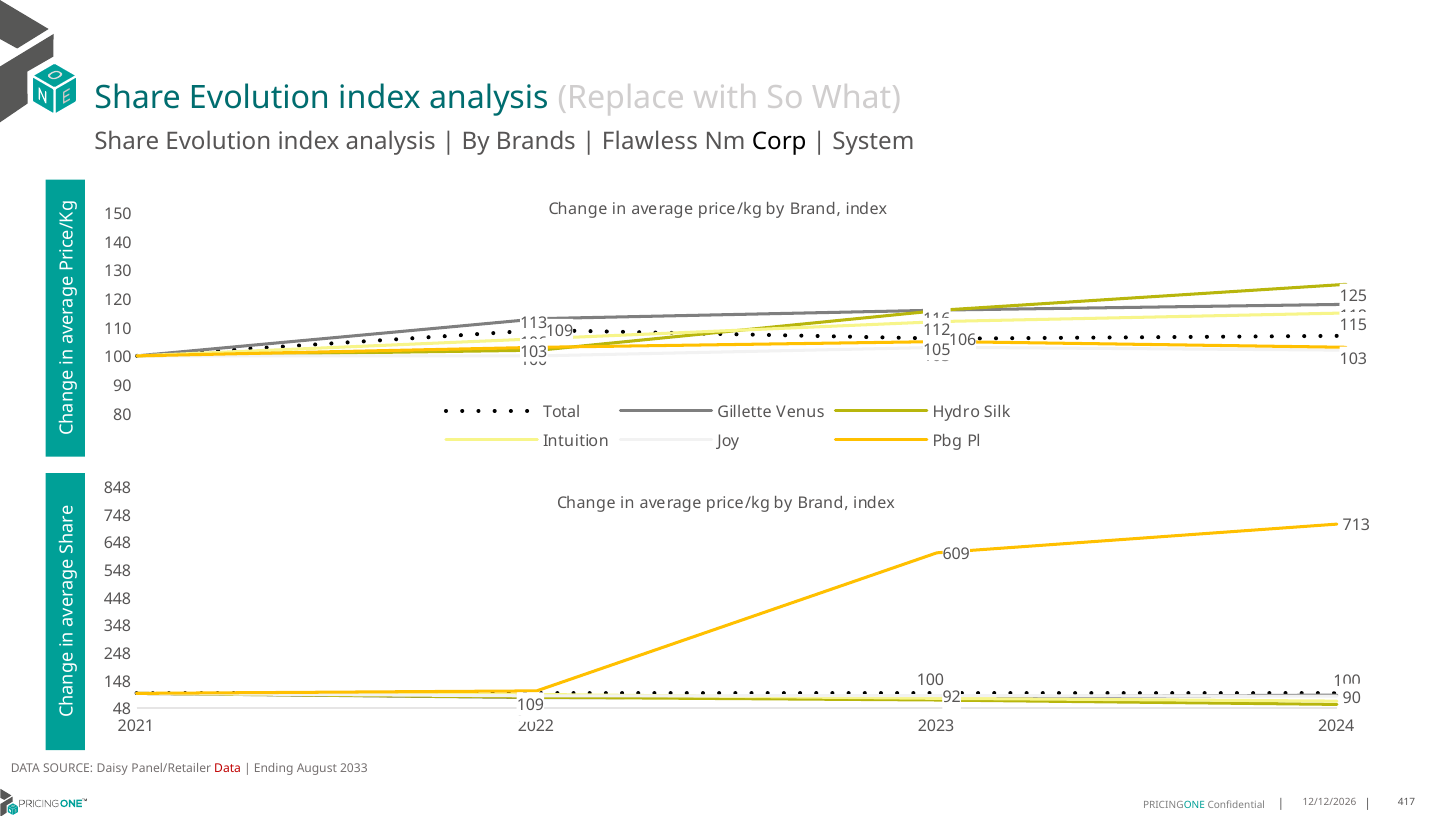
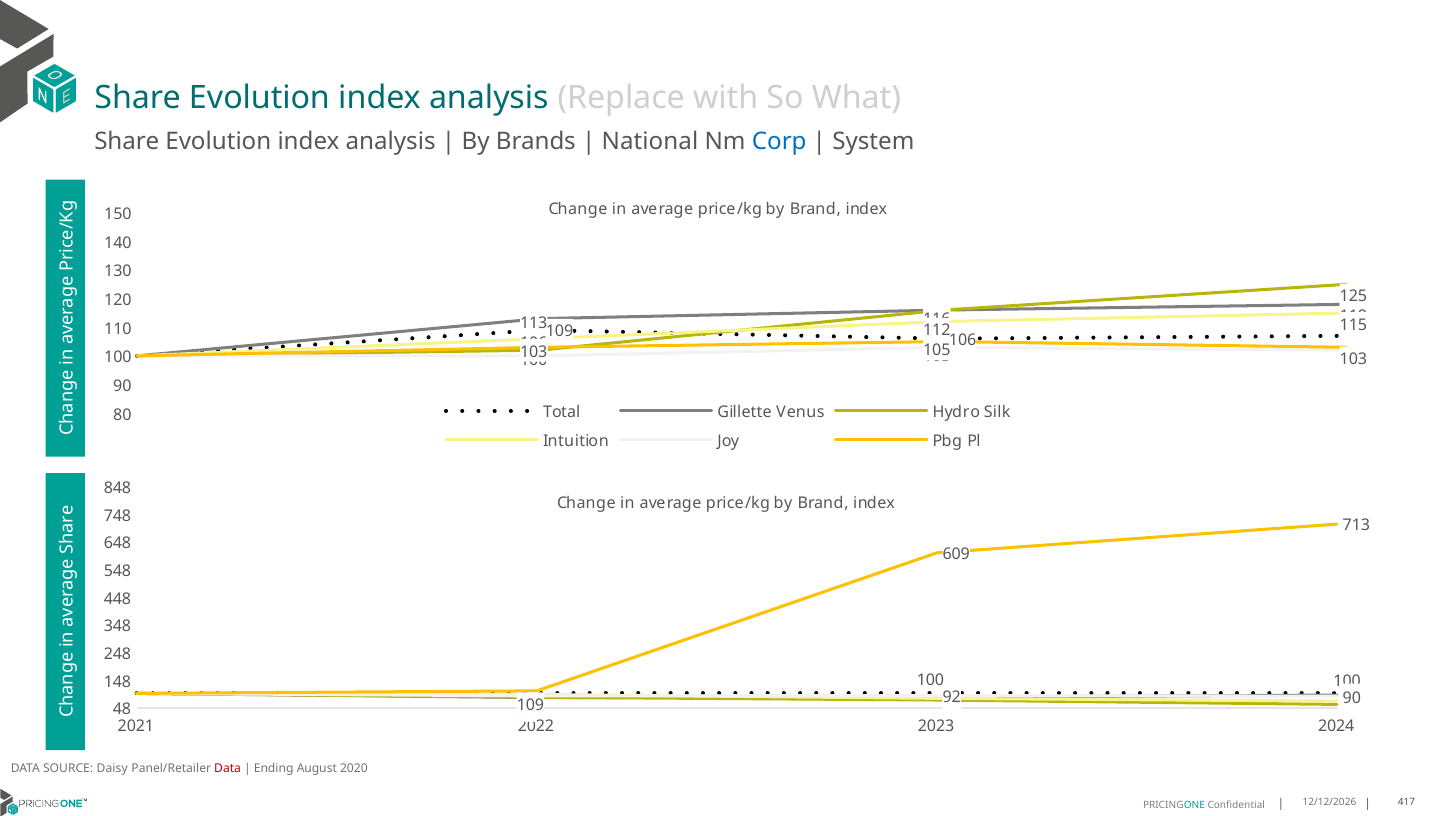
Flawless: Flawless -> National
Corp colour: black -> blue
2033: 2033 -> 2020
